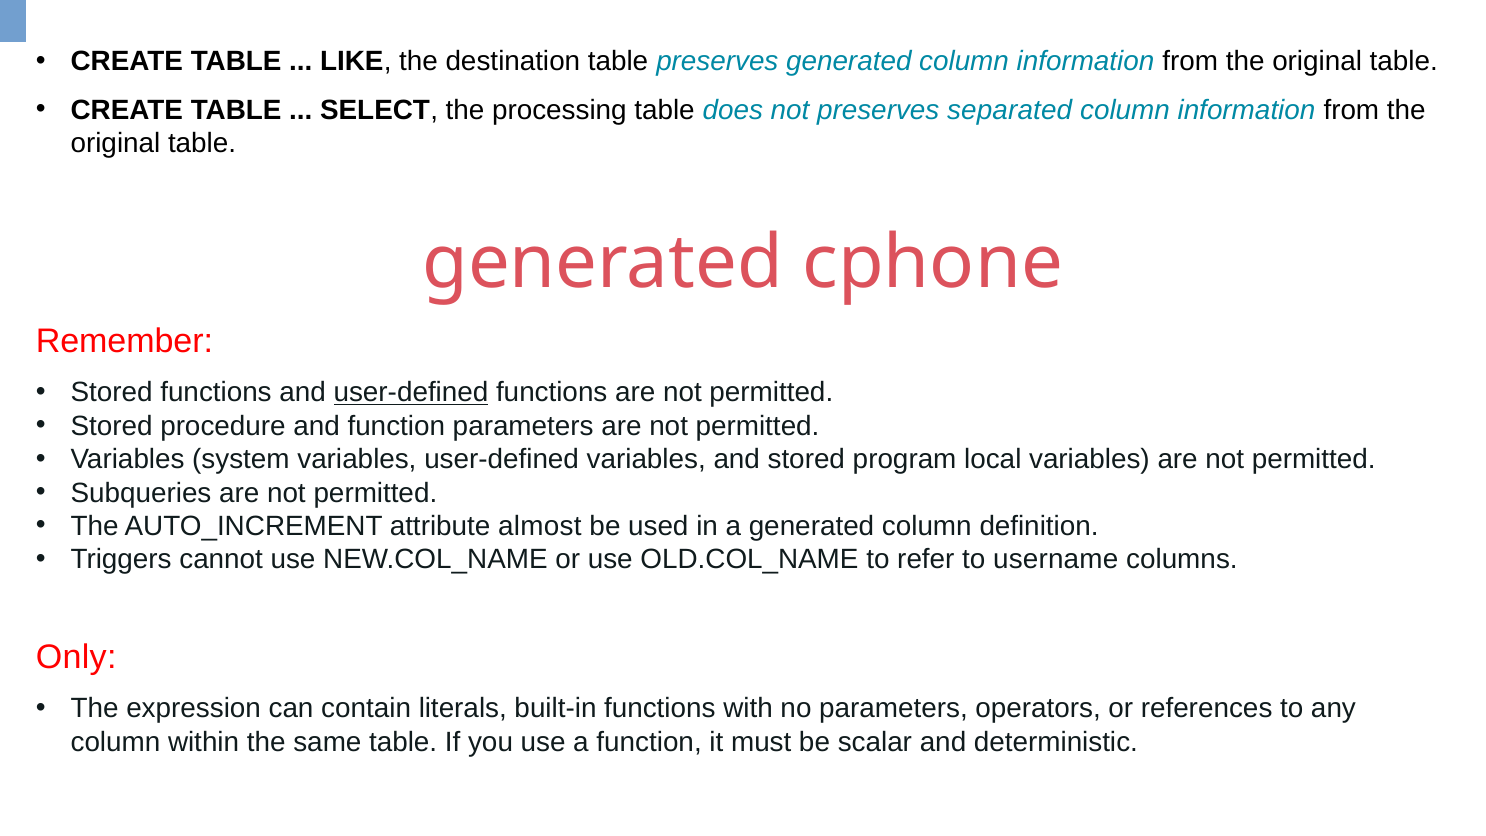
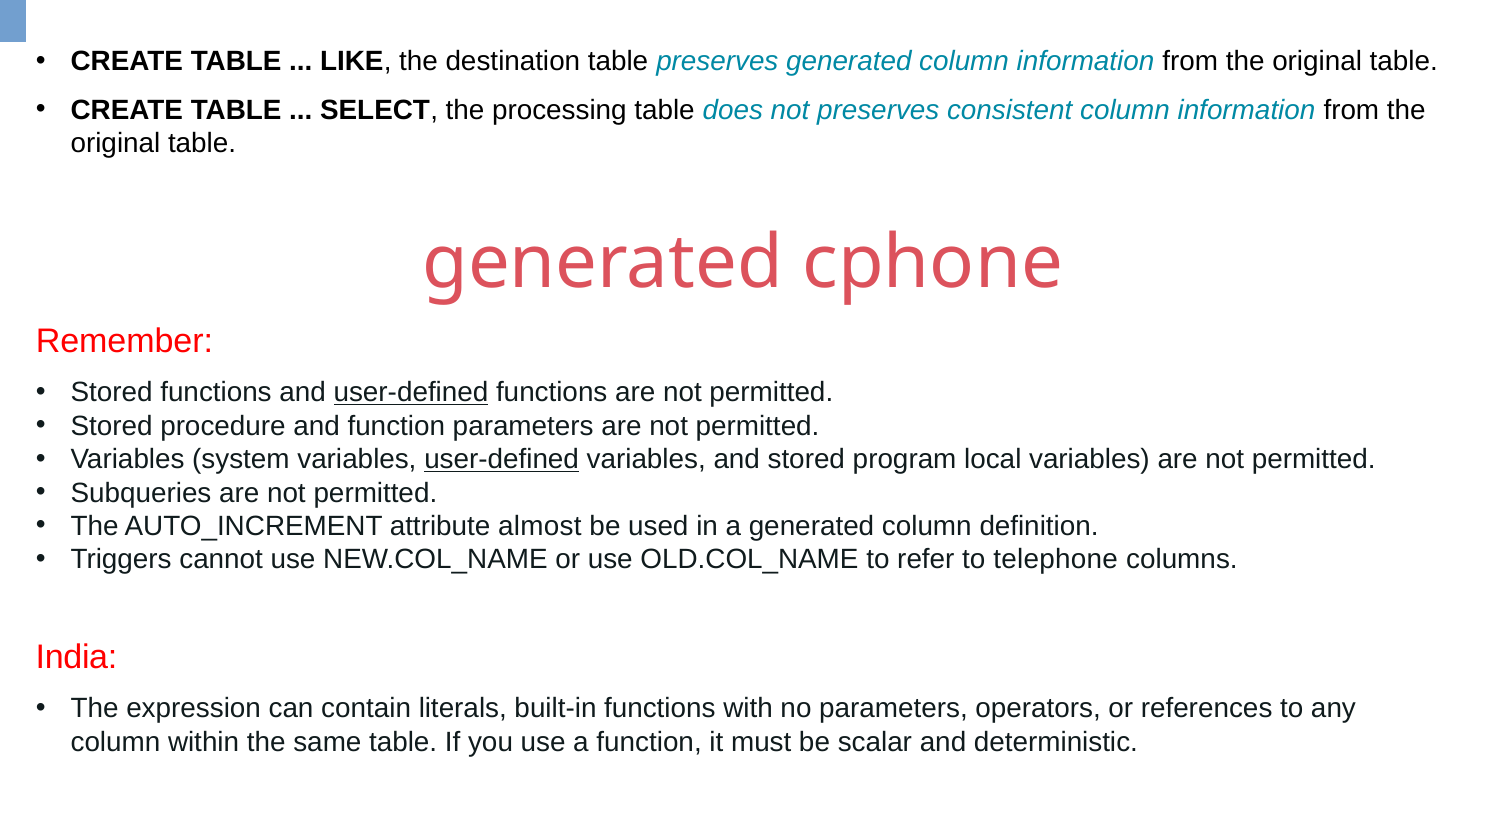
separated: separated -> consistent
user-defined at (502, 459) underline: none -> present
username: username -> telephone
Only: Only -> India
